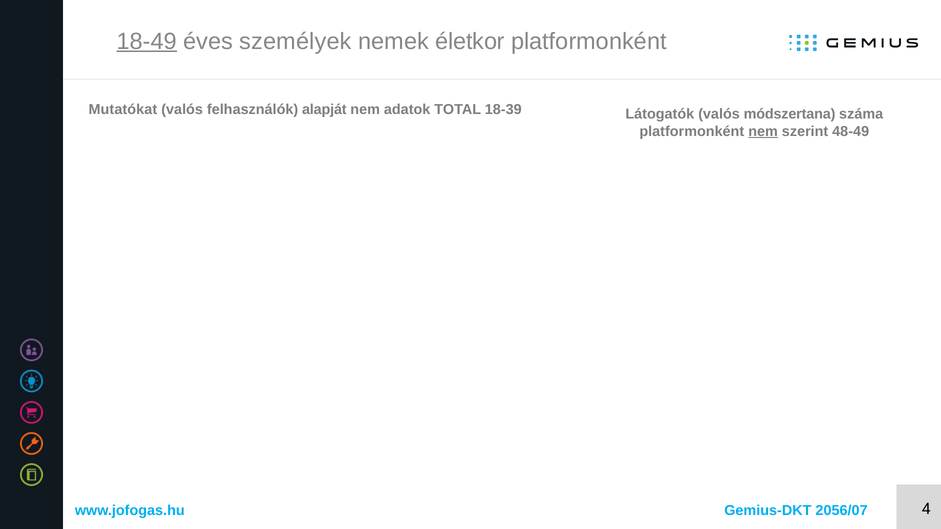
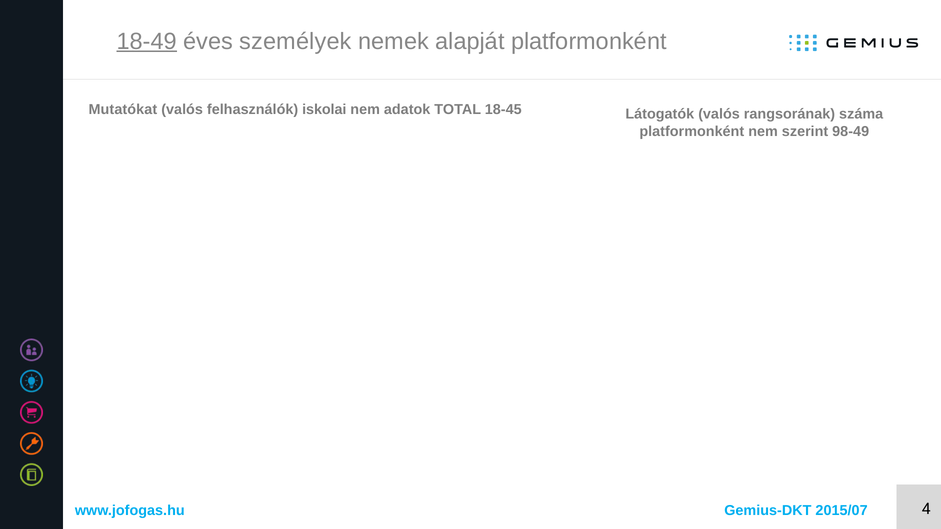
életkor: életkor -> alapját
alapját: alapját -> iskolai
18-39: 18-39 -> 18-45
módszertana: módszertana -> rangsorának
nem at (763, 132) underline: present -> none
48-49: 48-49 -> 98-49
2056/07: 2056/07 -> 2015/07
